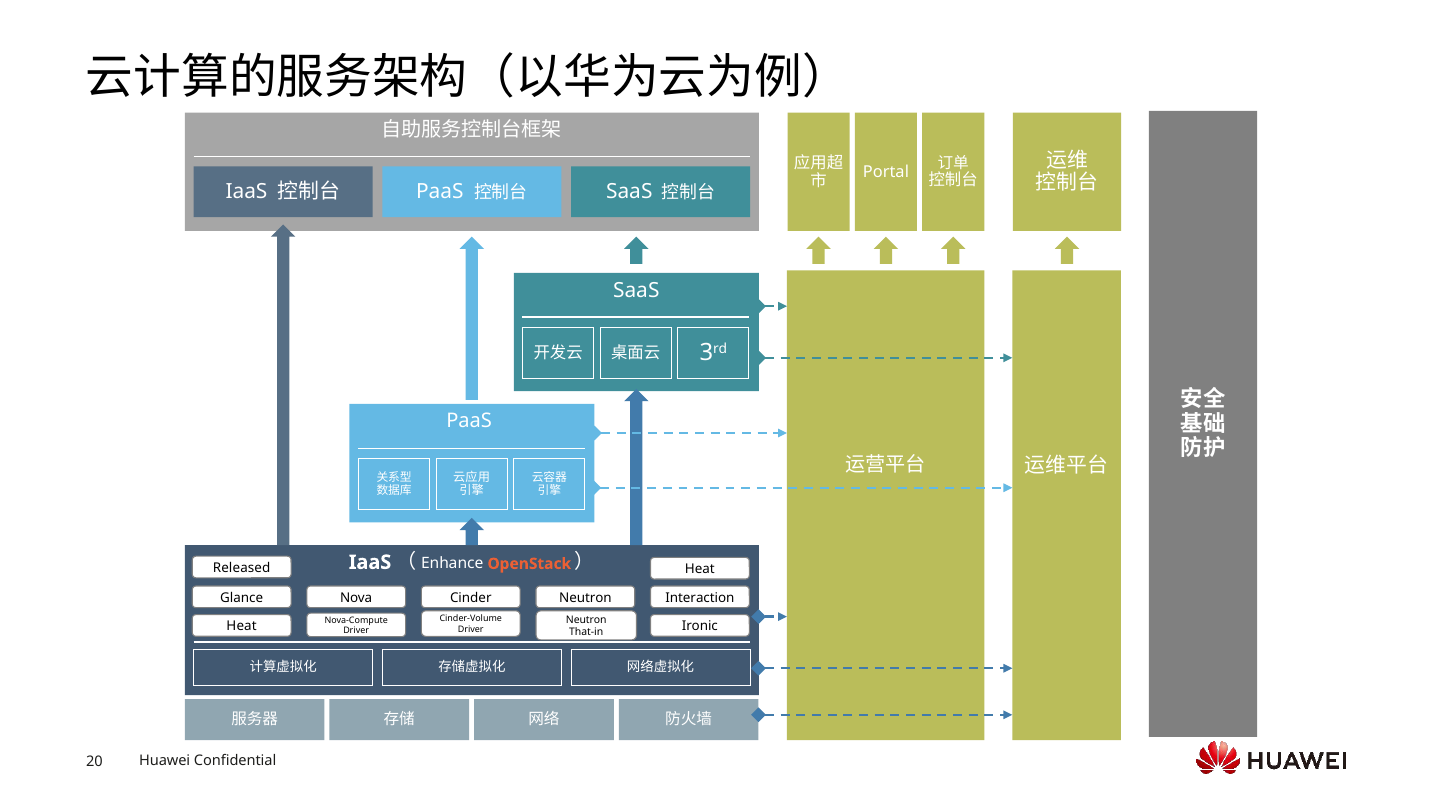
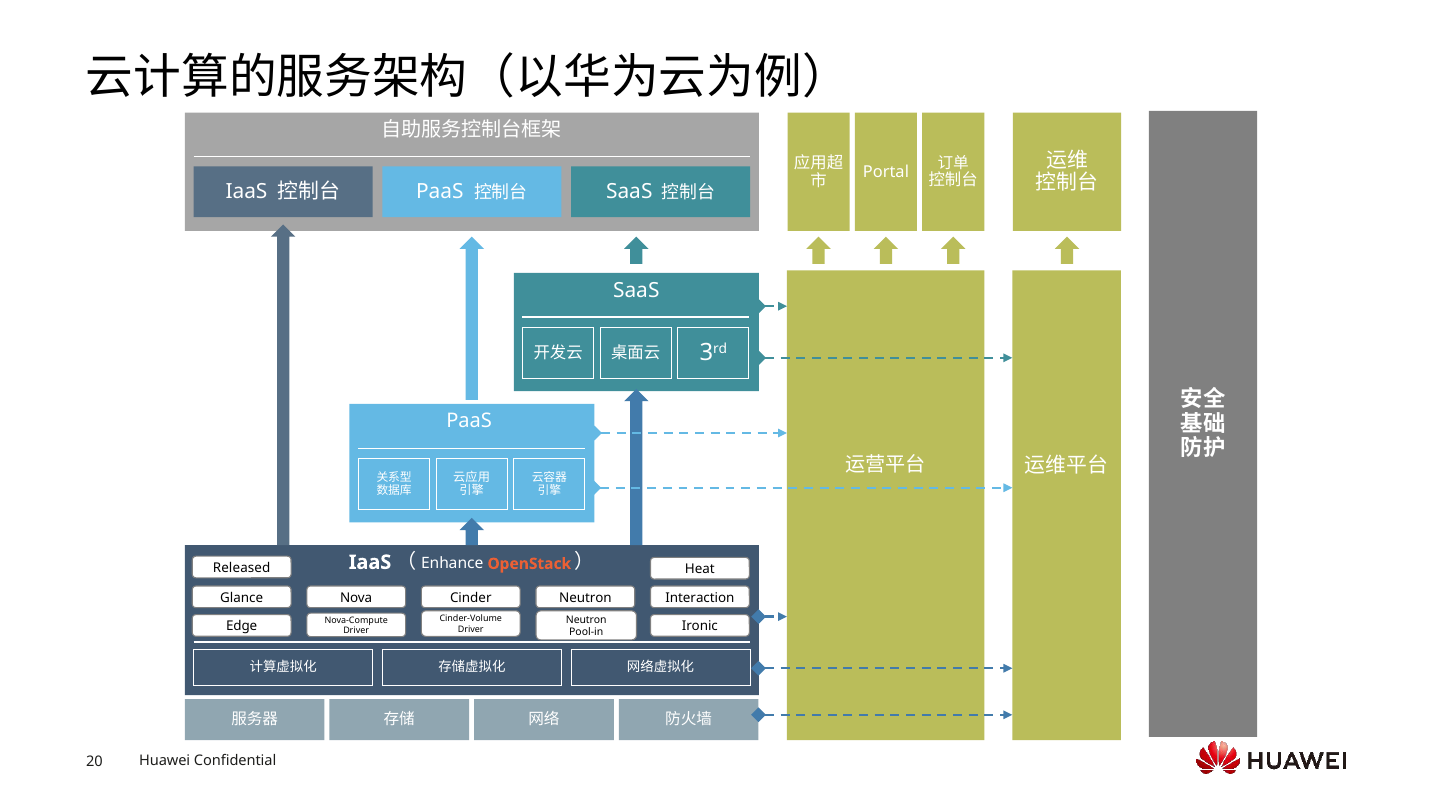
Heat at (242, 626): Heat -> Edge
That-in: That-in -> Pool-in
